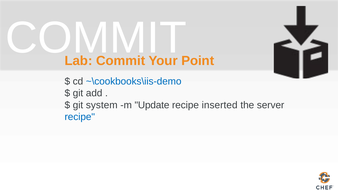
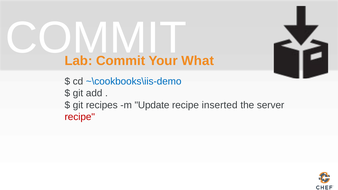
Point: Point -> What
system: system -> recipes
recipe at (80, 117) colour: blue -> red
